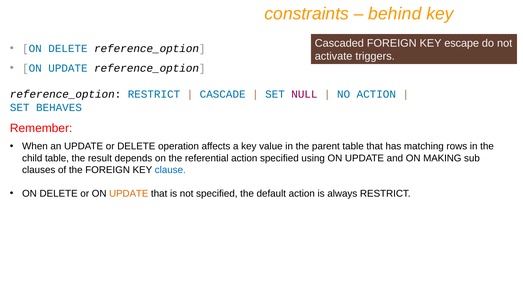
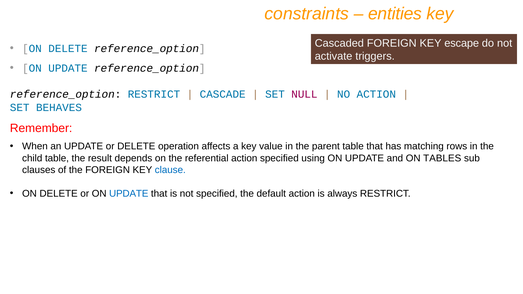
behind: behind -> entities
MAKING: MAKING -> TABLES
UPDATE at (129, 194) colour: orange -> blue
